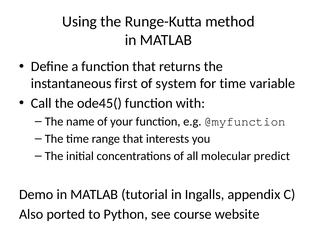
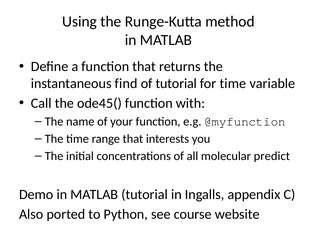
first: first -> find
of system: system -> tutorial
